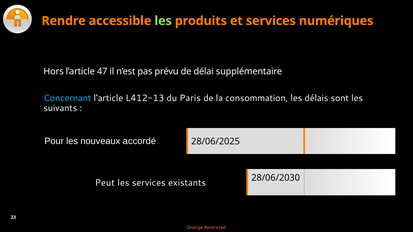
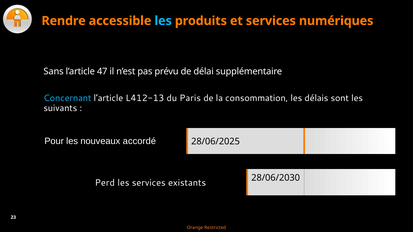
les at (163, 21) colour: light green -> light blue
Hors: Hors -> Sans
Peut: Peut -> Perd
